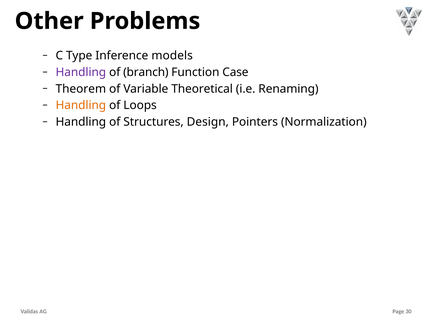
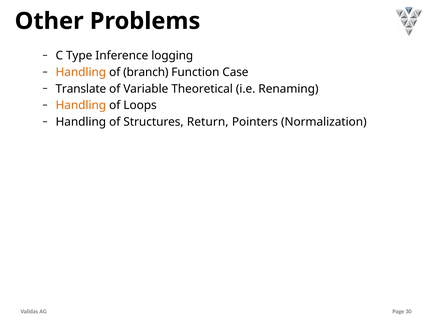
models: models -> logging
Handling at (81, 72) colour: purple -> orange
Theorem: Theorem -> Translate
Design: Design -> Return
